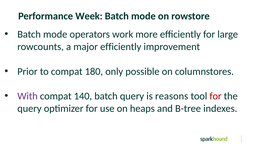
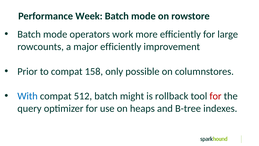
180: 180 -> 158
With colour: purple -> blue
140: 140 -> 512
batch query: query -> might
reasons: reasons -> rollback
